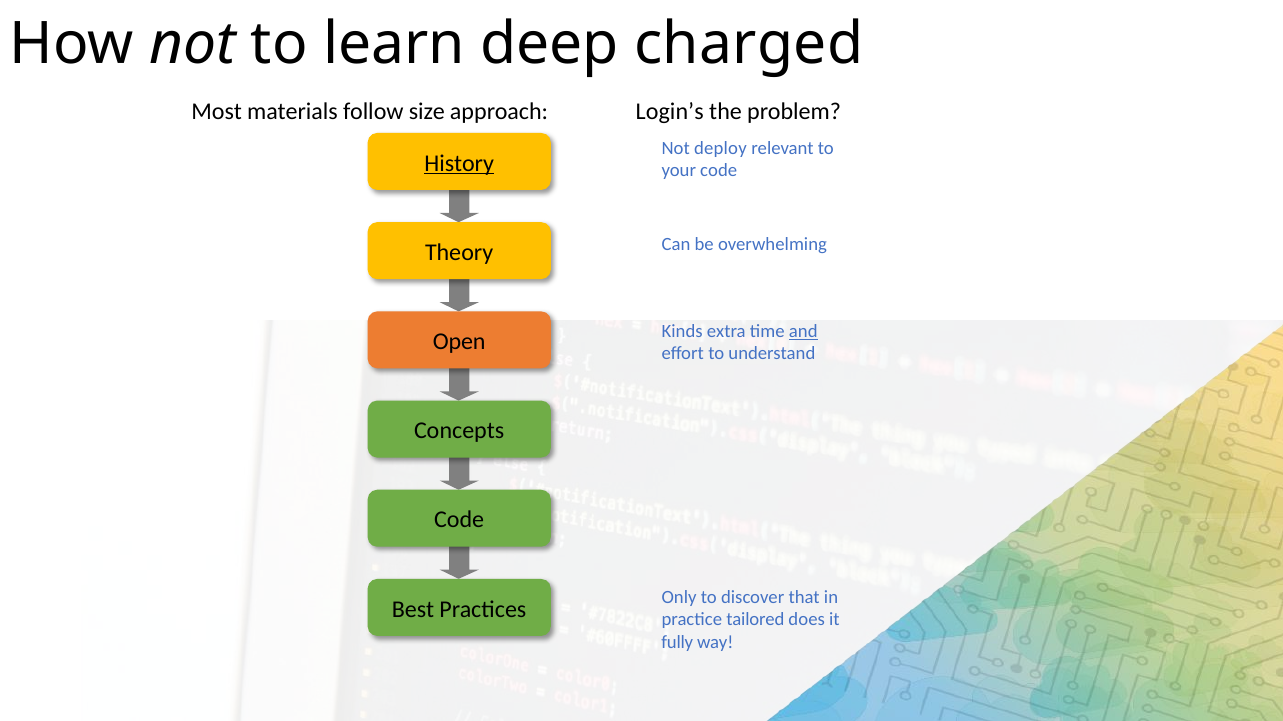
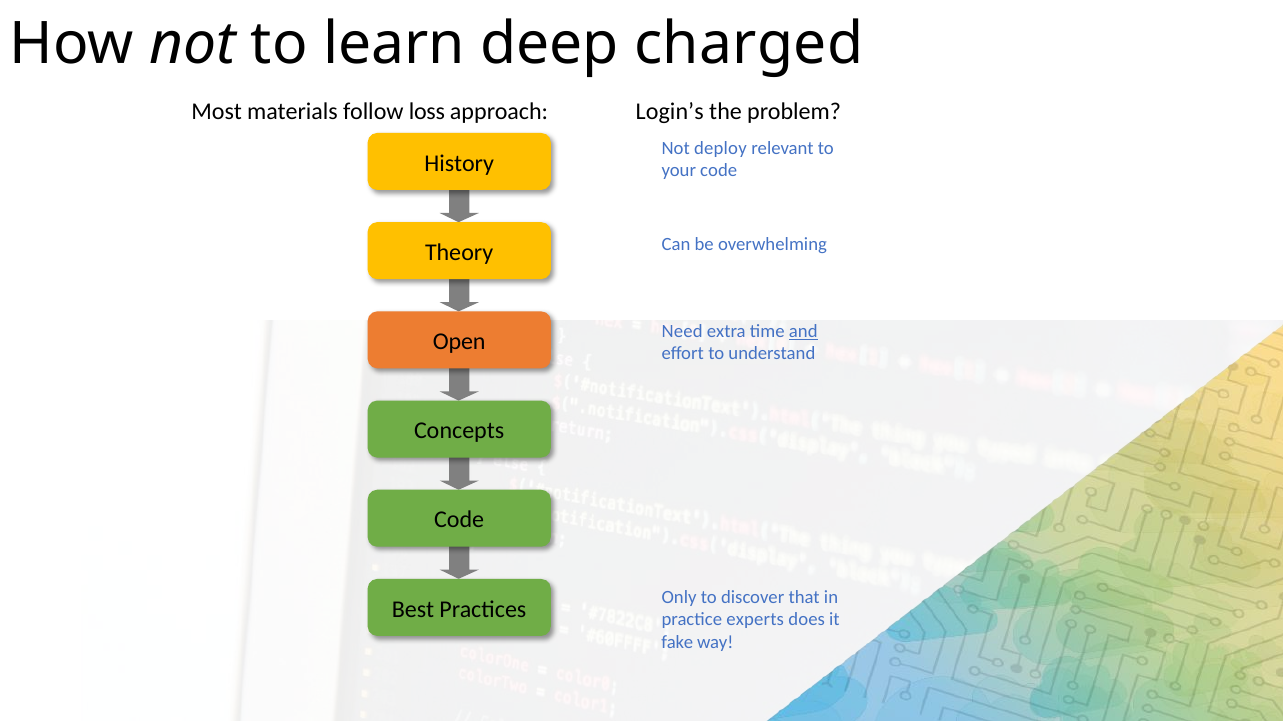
size: size -> loss
History underline: present -> none
Kinds: Kinds -> Need
tailored: tailored -> experts
fully: fully -> fake
